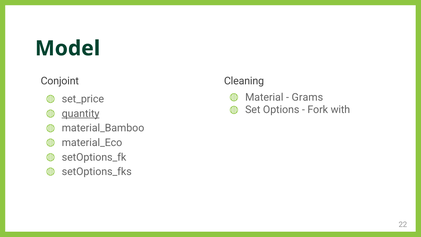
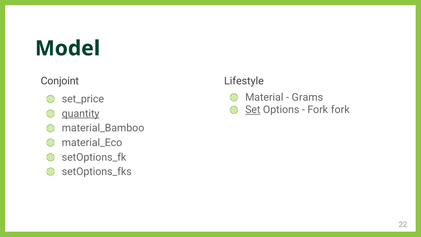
Cleaning: Cleaning -> Lifestyle
Set underline: none -> present
Fork with: with -> fork
